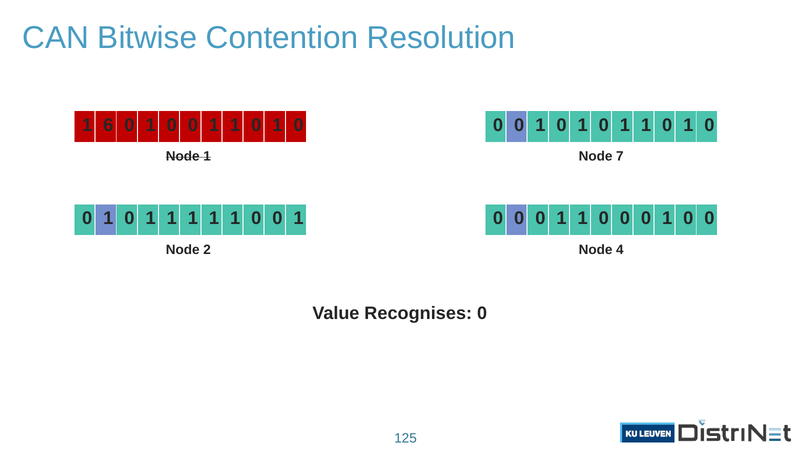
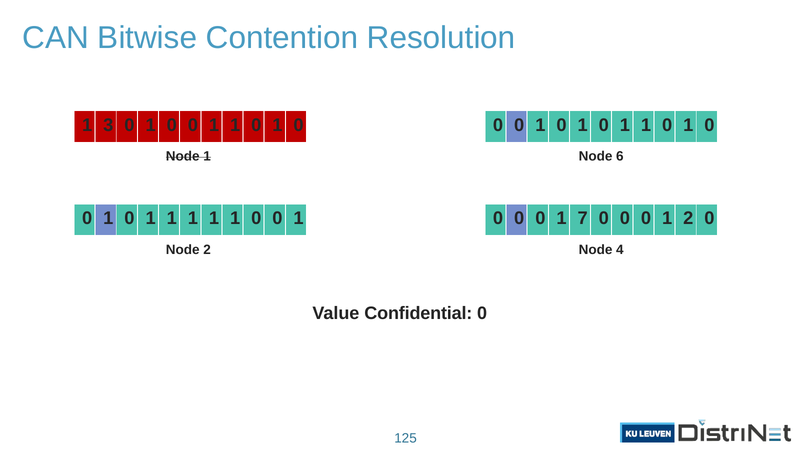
6: 6 -> 3
7: 7 -> 6
1 at (583, 218): 1 -> 7
0 at (688, 218): 0 -> 2
Recognises: Recognises -> Confidential
